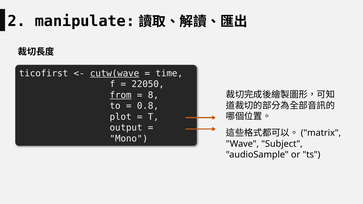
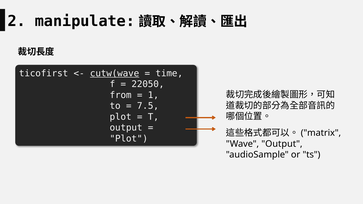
from underline: present -> none
8: 8 -> 1
0.8: 0.8 -> 7.5
Mono at (129, 139): Mono -> Plot
Wave Subject: Subject -> Output
